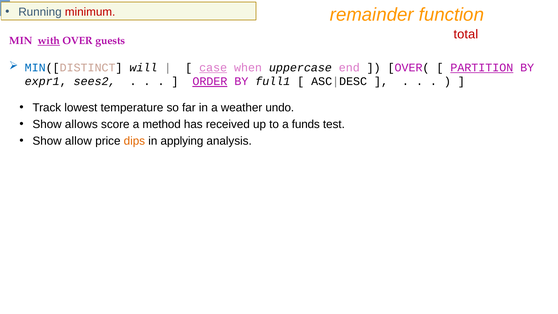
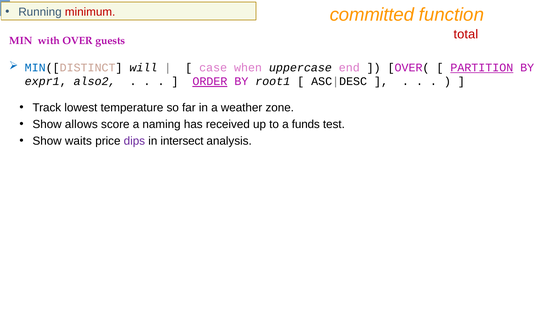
remainder: remainder -> committed
with underline: present -> none
case underline: present -> none
sees2: sees2 -> also2
full1: full1 -> root1
undo: undo -> zone
method: method -> naming
allow: allow -> waits
dips colour: orange -> purple
applying: applying -> intersect
